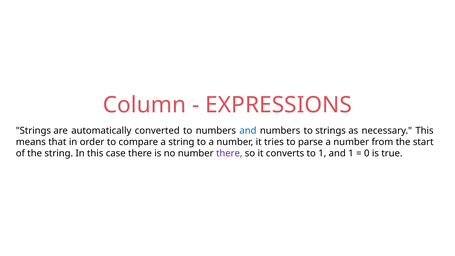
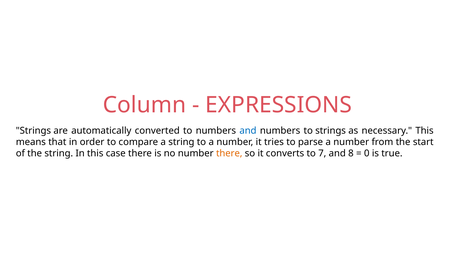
there at (229, 153) colour: purple -> orange
to 1: 1 -> 7
and 1: 1 -> 8
